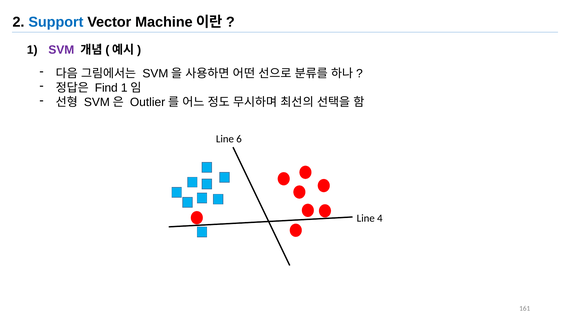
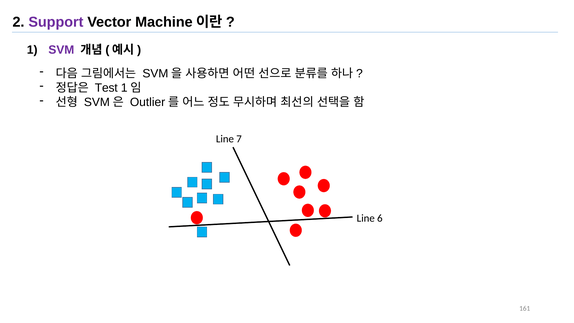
Support colour: blue -> purple
Find: Find -> Test
6: 6 -> 7
4: 4 -> 6
